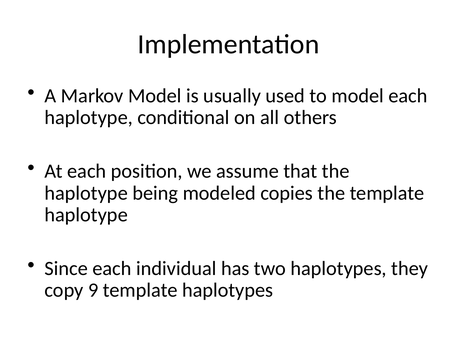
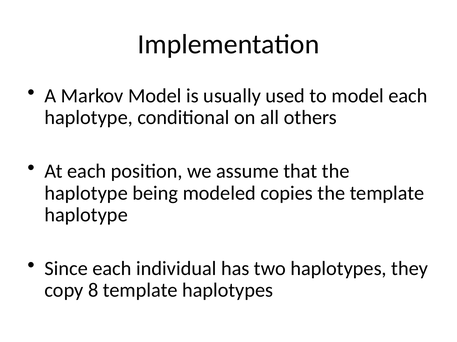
9: 9 -> 8
